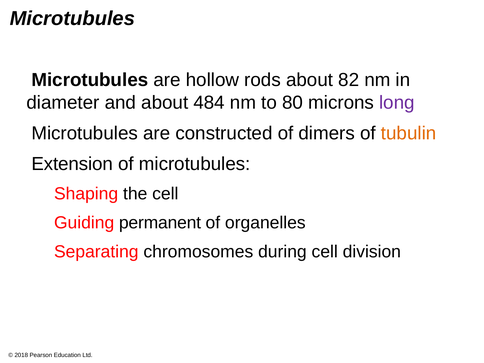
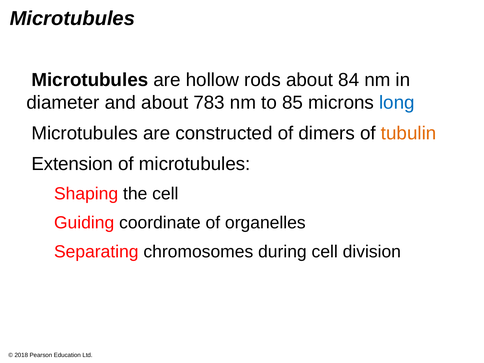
82: 82 -> 84
484: 484 -> 783
80: 80 -> 85
long colour: purple -> blue
permanent: permanent -> coordinate
